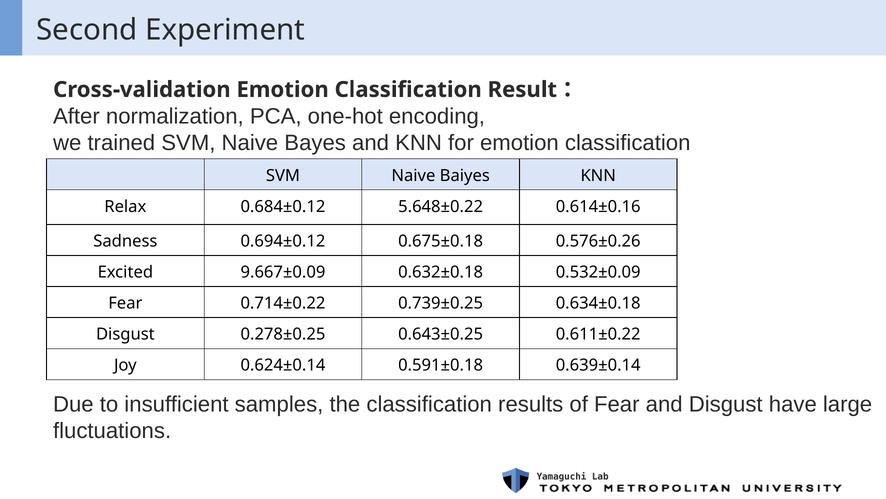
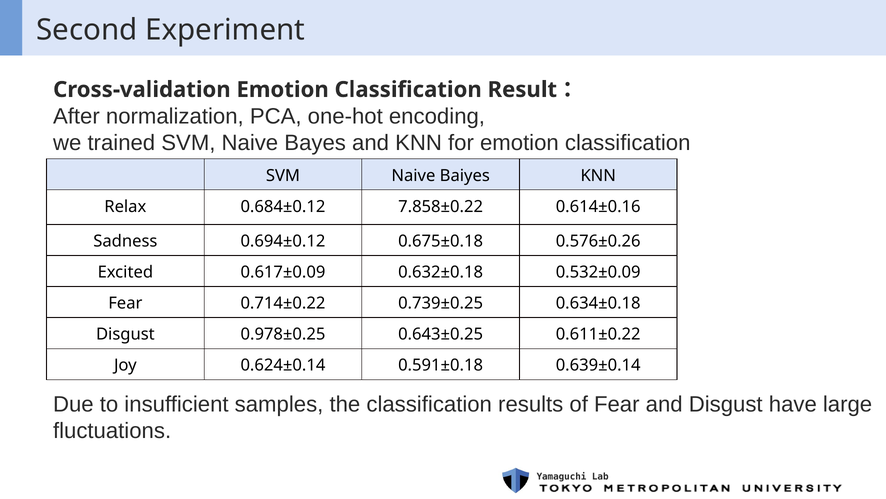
5.648±0.22: 5.648±0.22 -> 7.858±0.22
9.667±0.09: 9.667±0.09 -> 0.617±0.09
0.278±0.25: 0.278±0.25 -> 0.978±0.25
